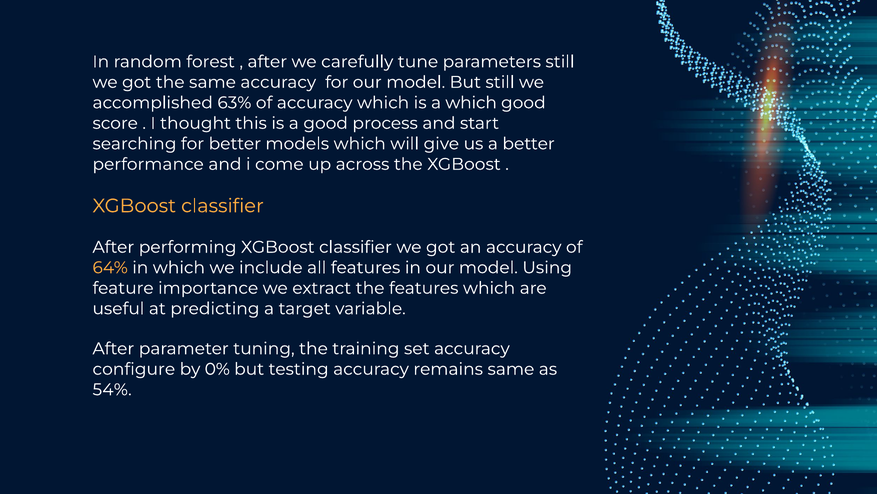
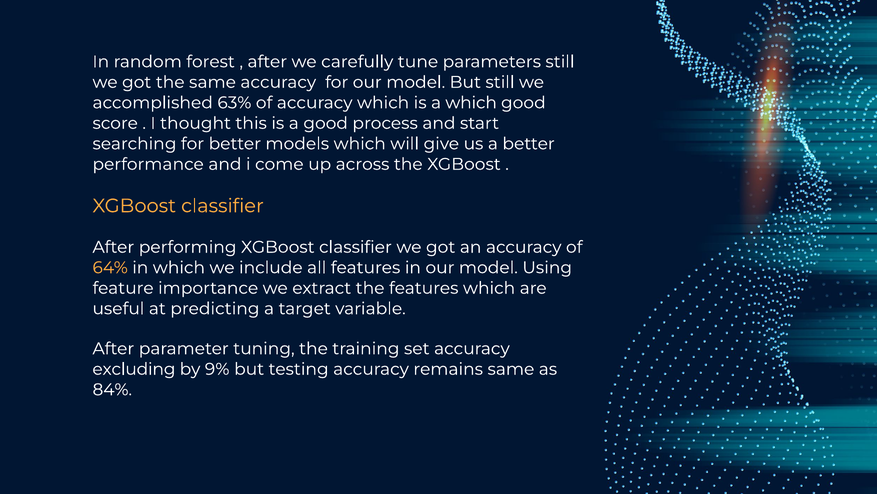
configure: configure -> excluding
0%: 0% -> 9%
54%: 54% -> 84%
